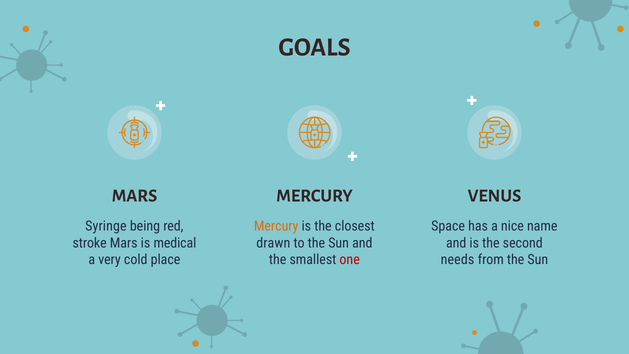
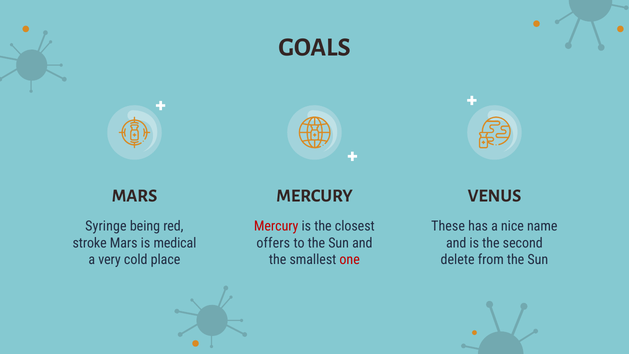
Mercury at (276, 226) colour: orange -> red
Space: Space -> These
drawn: drawn -> offers
needs: needs -> delete
